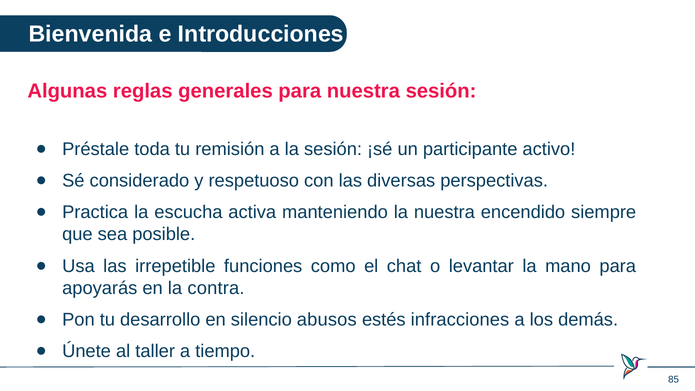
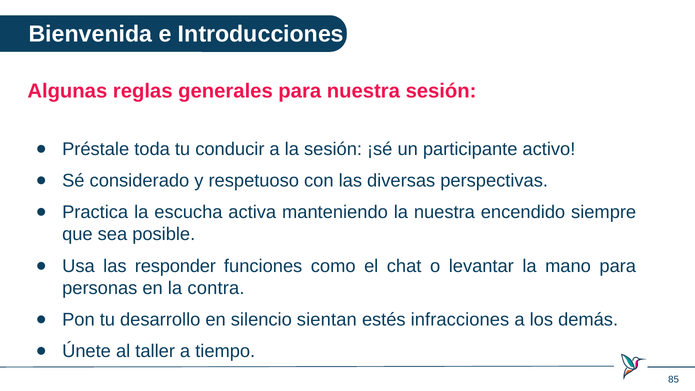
remisión: remisión -> conducir
irrepetible: irrepetible -> responder
apoyarás: apoyarás -> personas
abusos: abusos -> sientan
